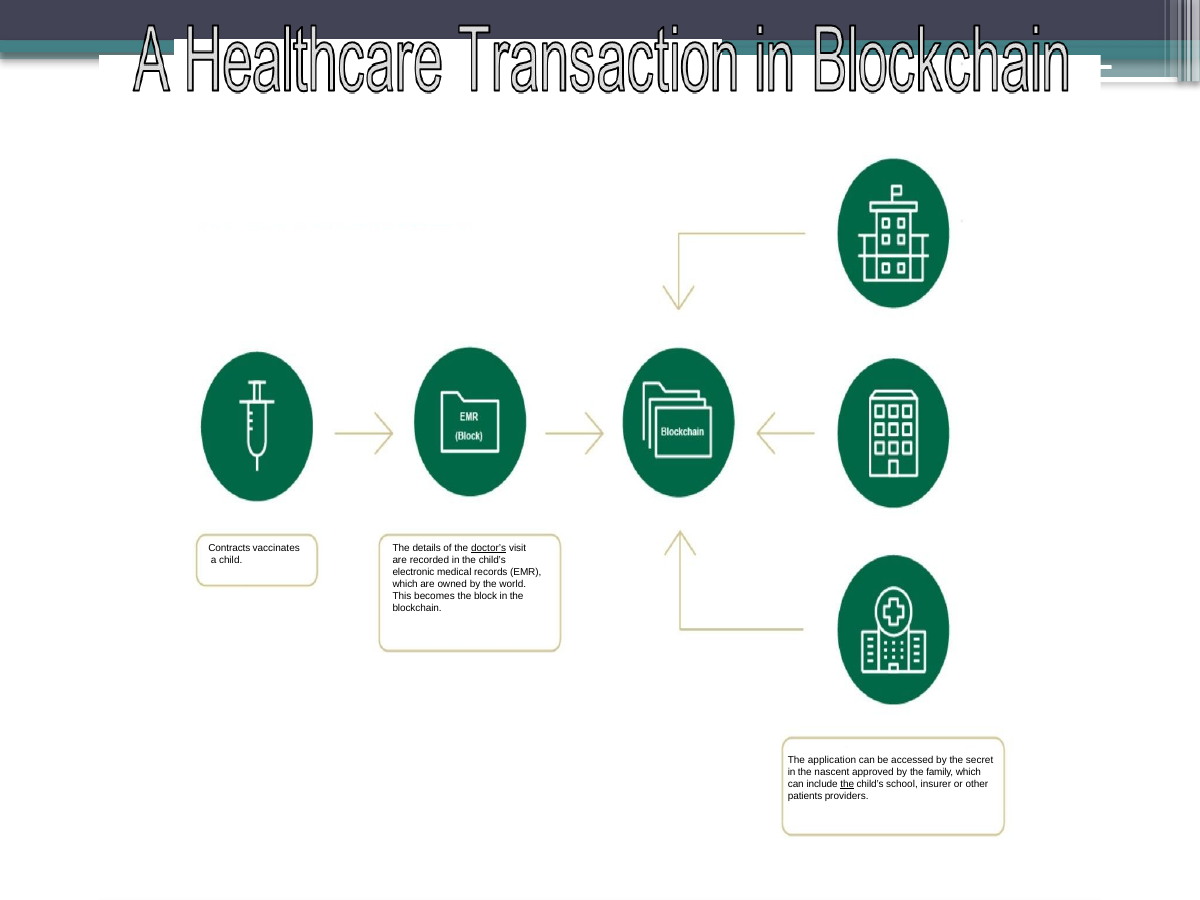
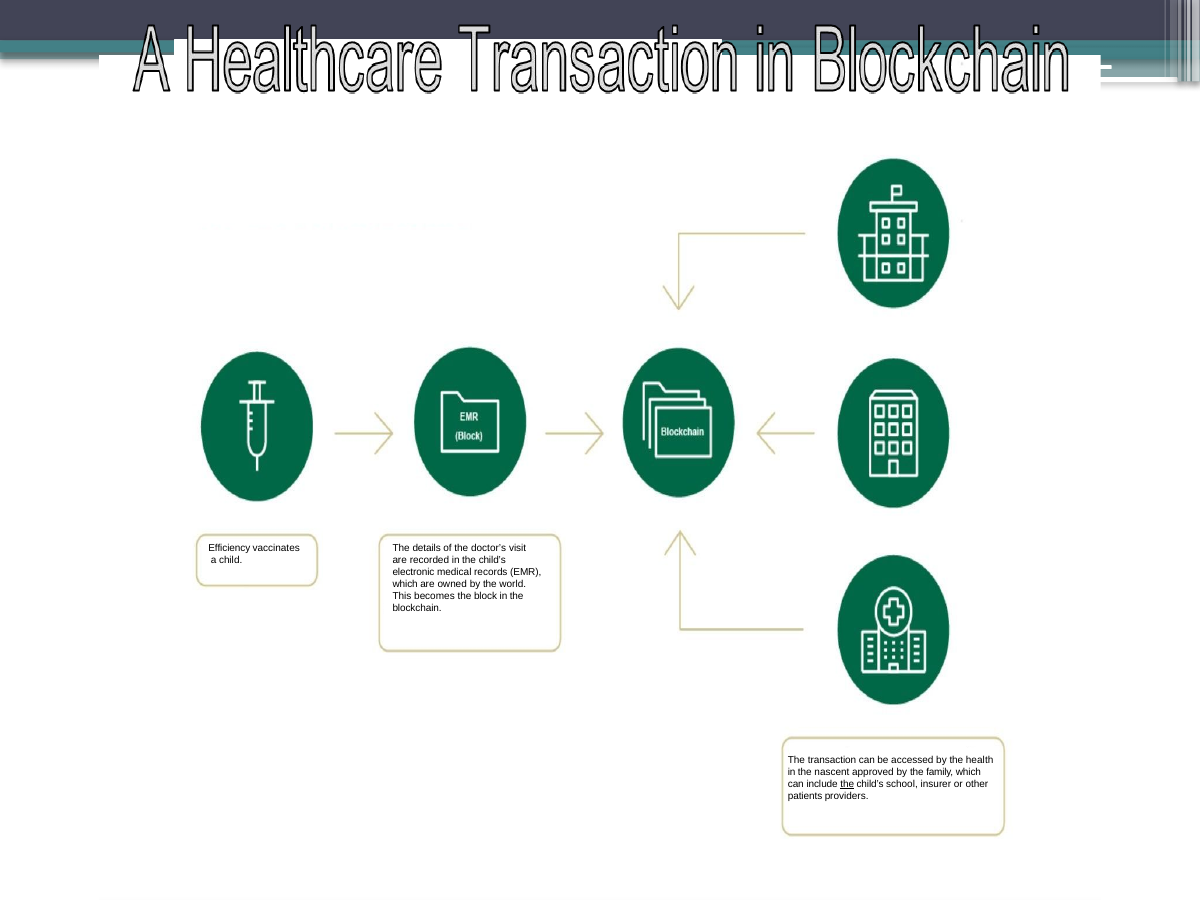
Contracts: Contracts -> Efficiency
doctor’s underline: present -> none
application: application -> transaction
secret: secret -> health
